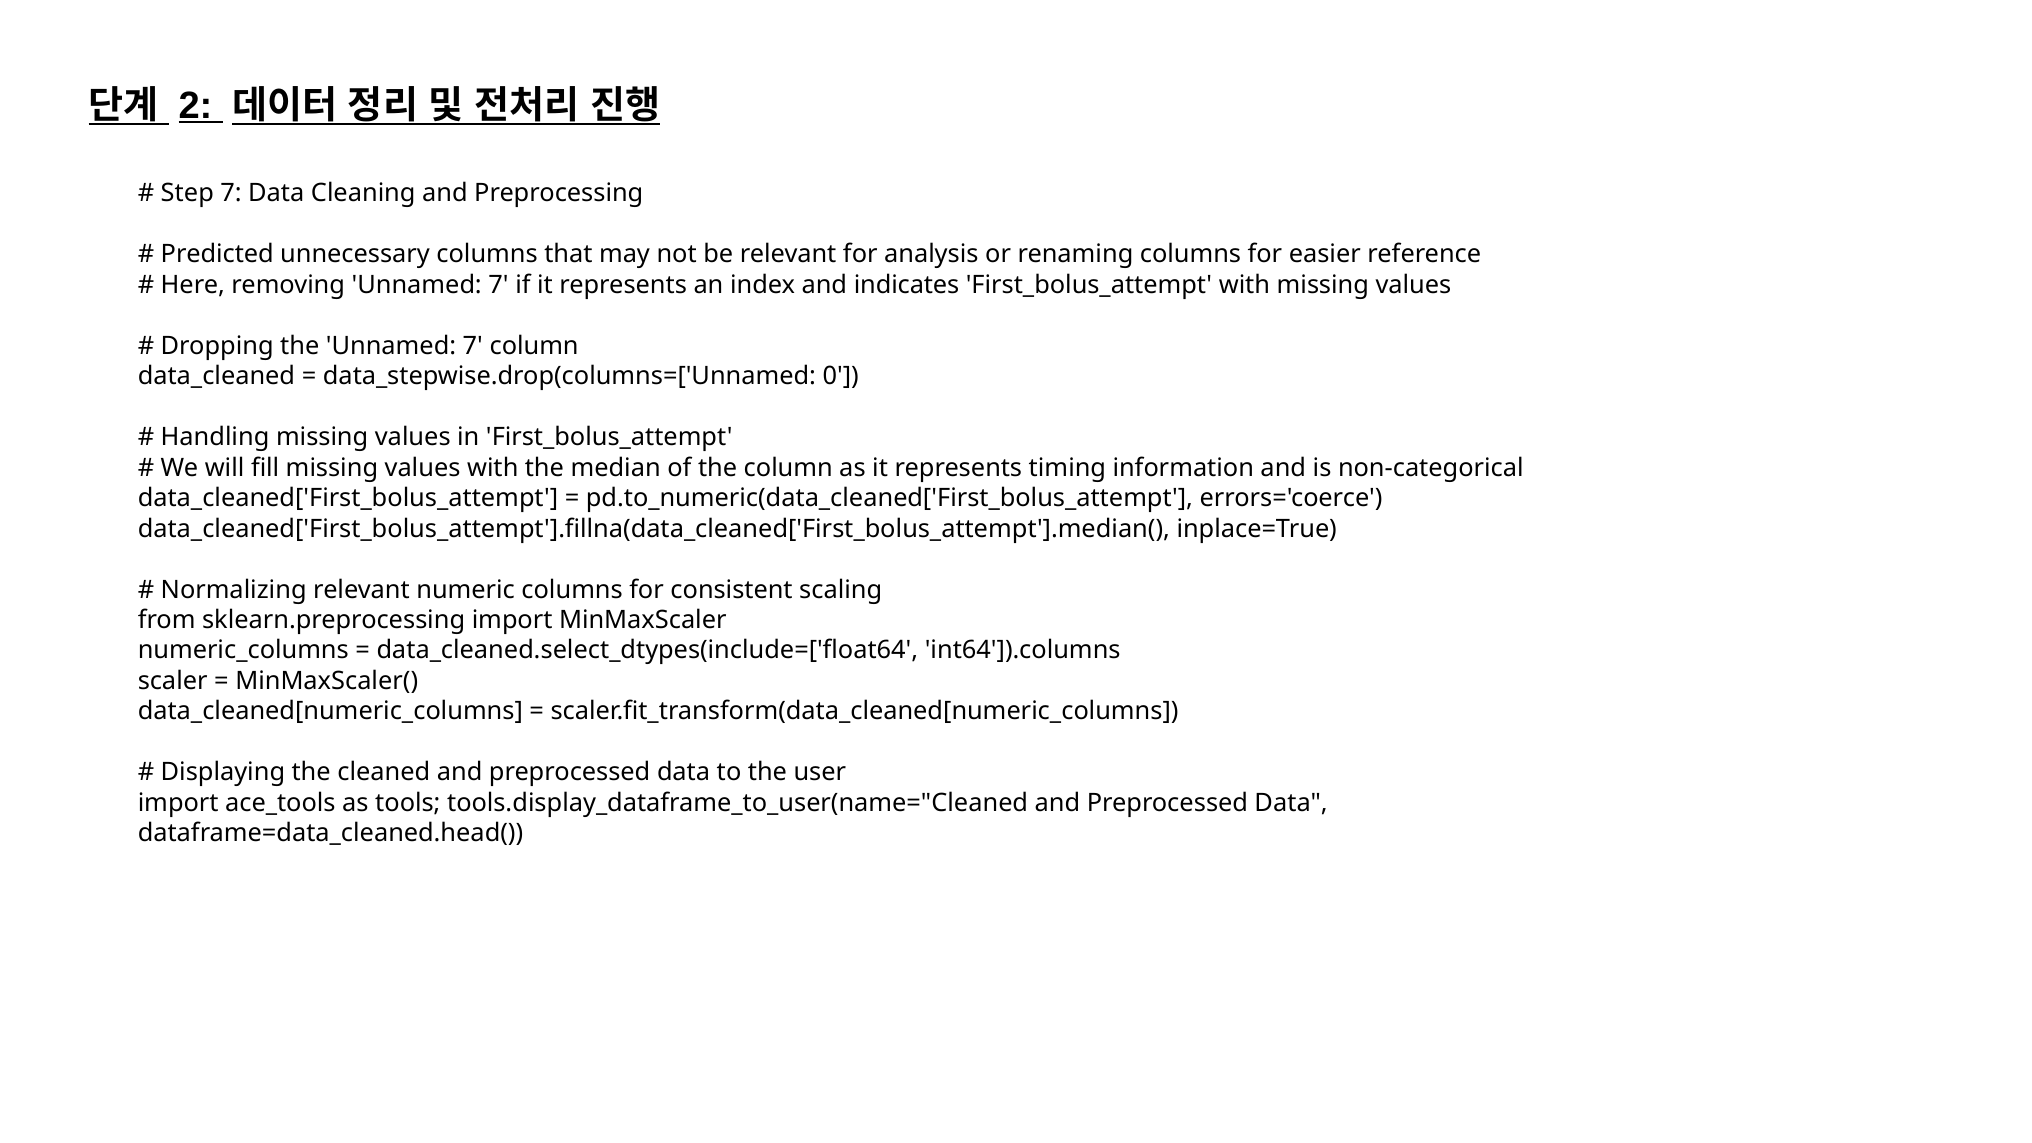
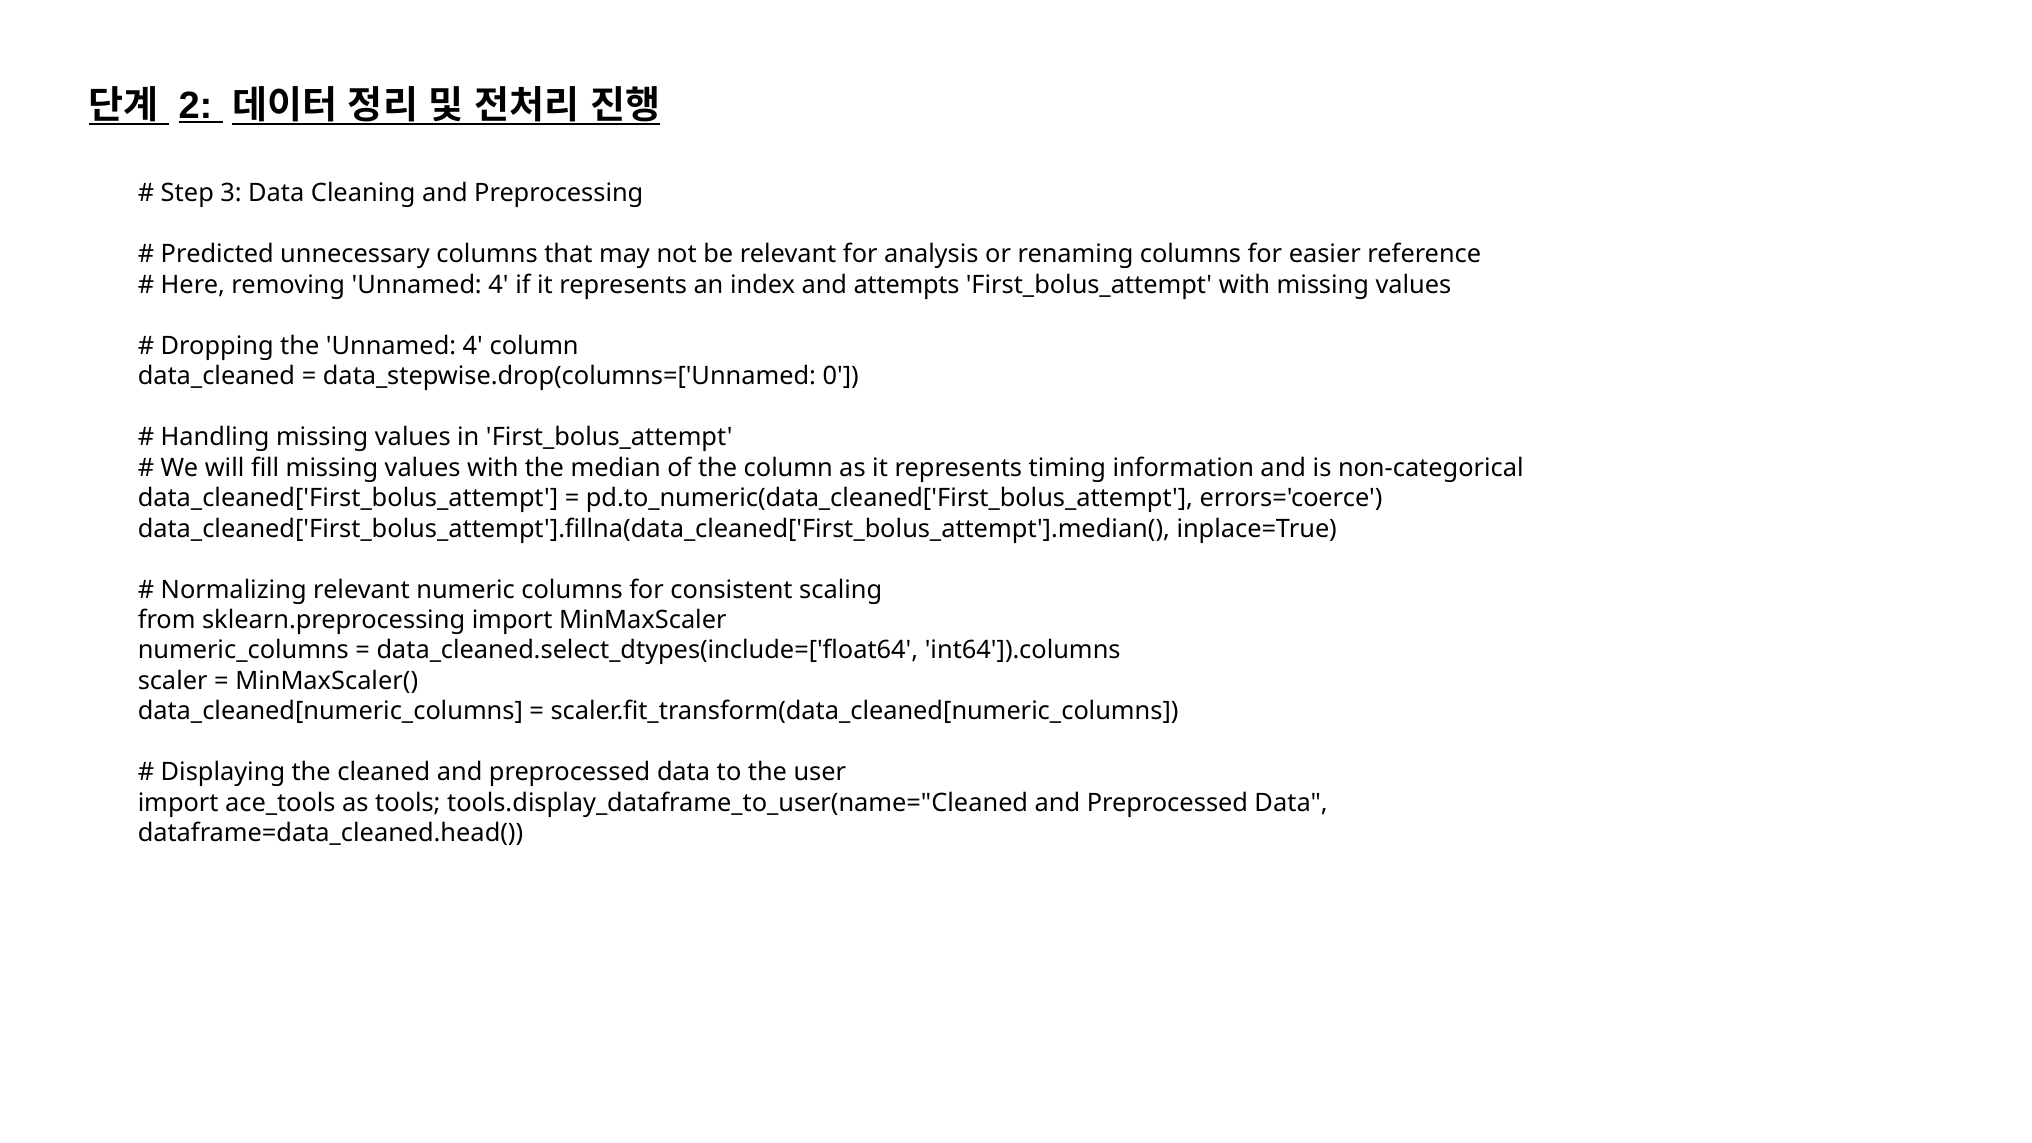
Step 7: 7 -> 3
removing Unnamed 7: 7 -> 4
indicates: indicates -> attempts
the Unnamed 7: 7 -> 4
